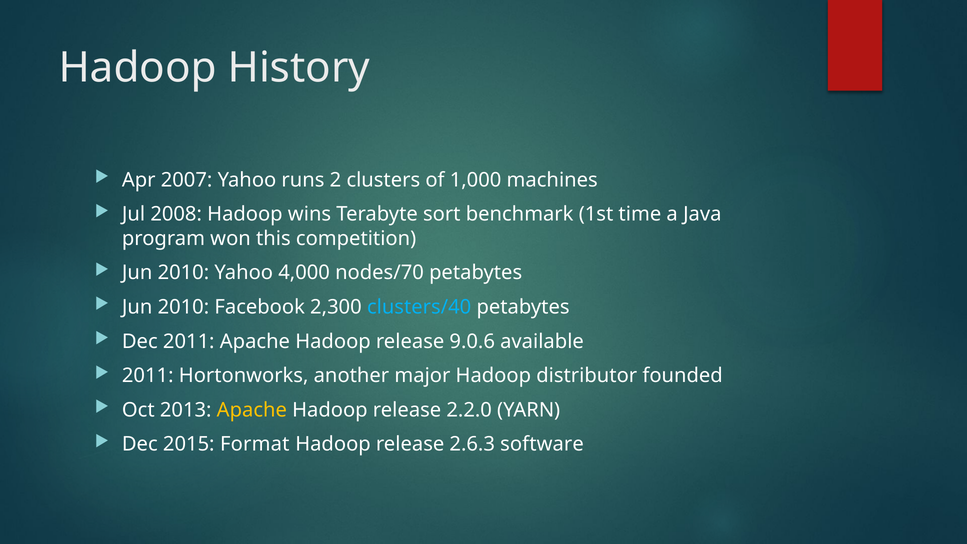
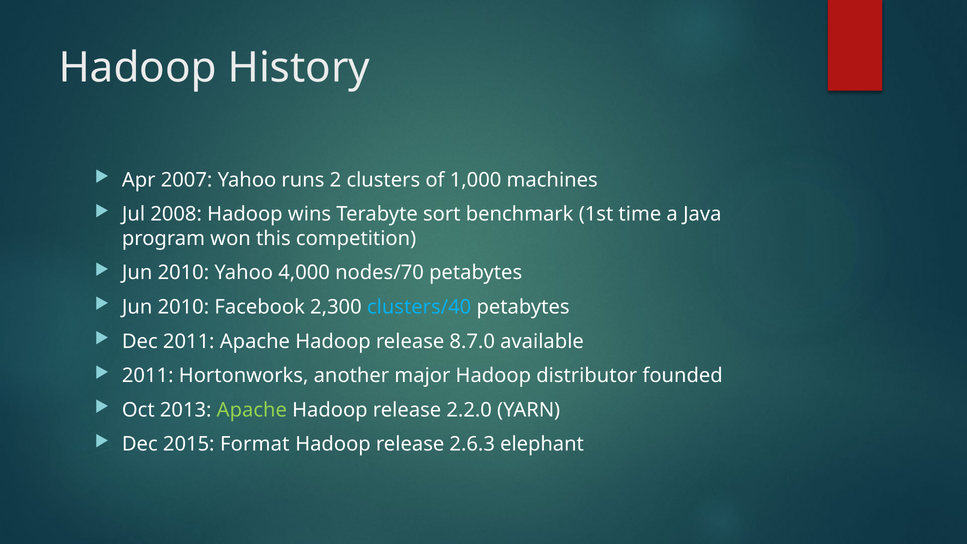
9.0.6: 9.0.6 -> 8.7.0
Apache at (252, 410) colour: yellow -> light green
software: software -> elephant
